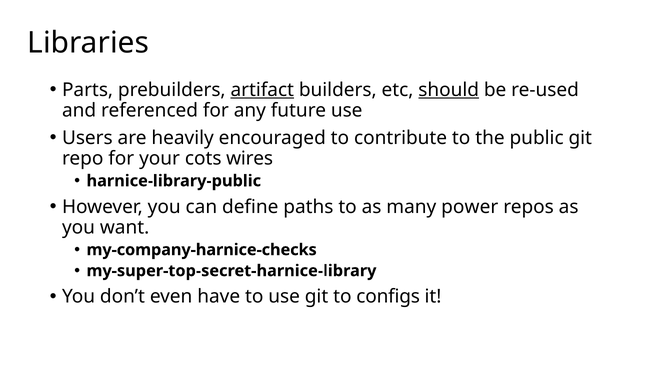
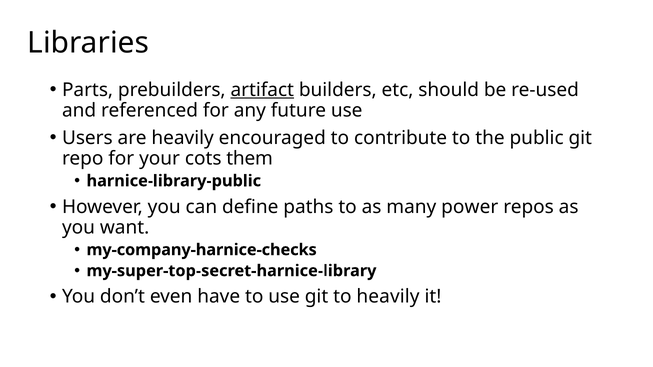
should underline: present -> none
wires: wires -> them
to configs: configs -> heavily
